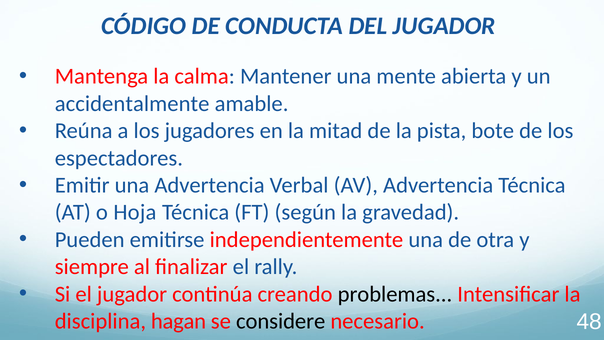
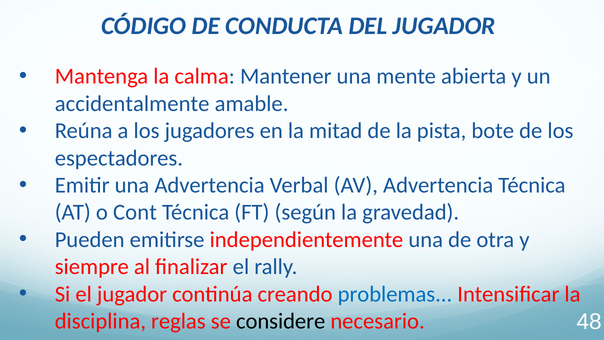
Hoja: Hoja -> Cont
problemas colour: black -> blue
hagan: hagan -> reglas
